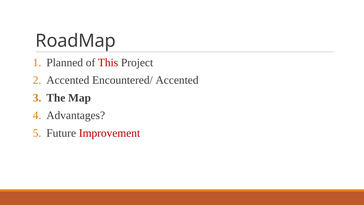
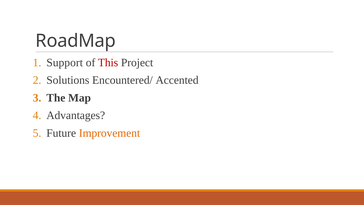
Planned: Planned -> Support
Accented at (68, 80): Accented -> Solutions
Improvement colour: red -> orange
